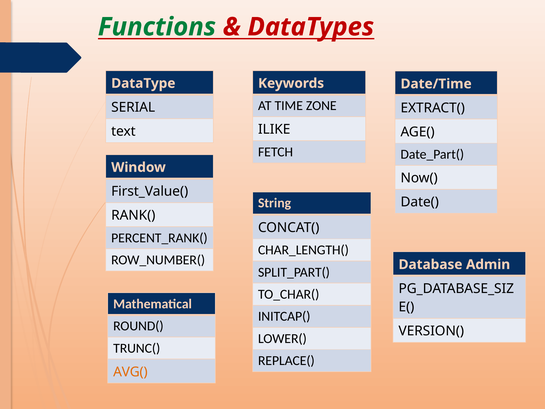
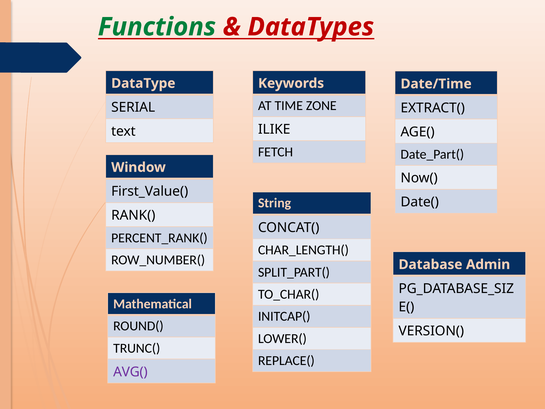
AVG( colour: orange -> purple
